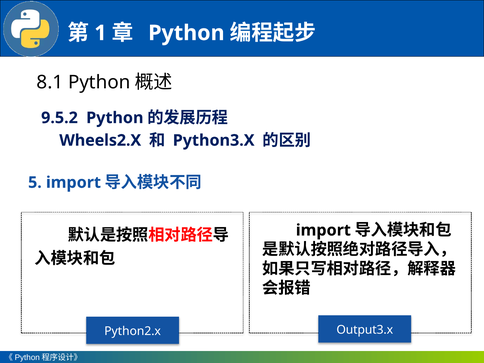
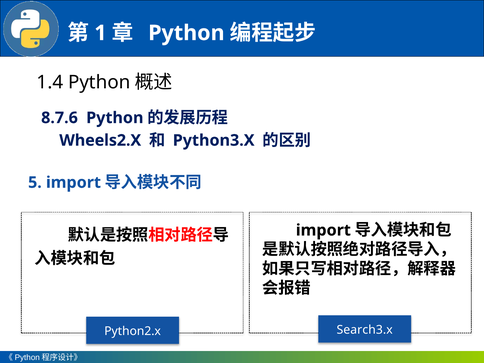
8.1: 8.1 -> 1.4
9.5.2: 9.5.2 -> 8.7.6
Output3.x: Output3.x -> Search3.x
